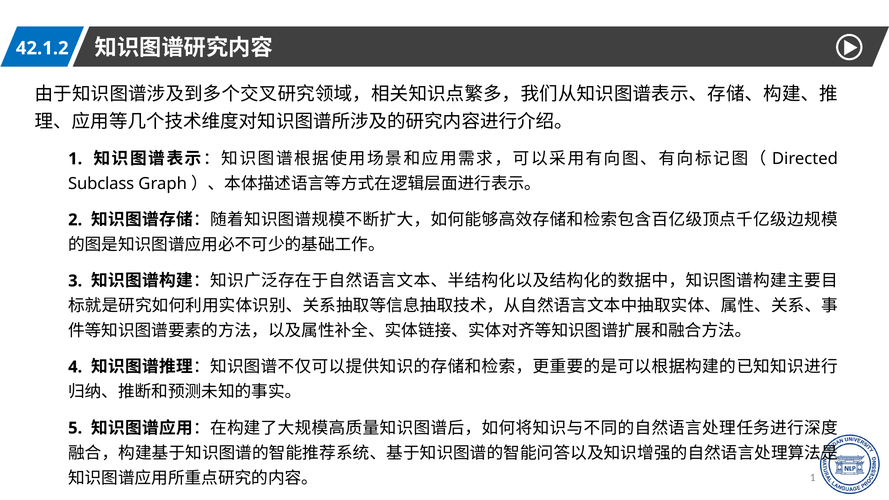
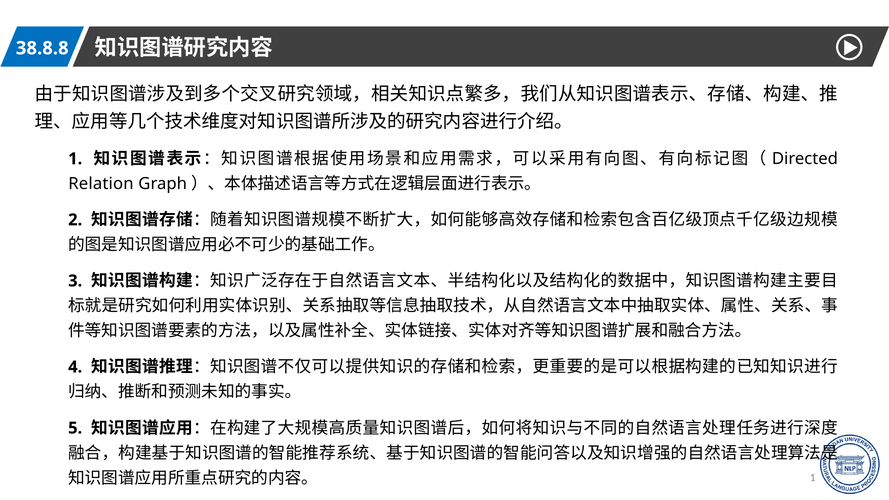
42.1.2: 42.1.2 -> 38.8.8
Subclass: Subclass -> Relation
